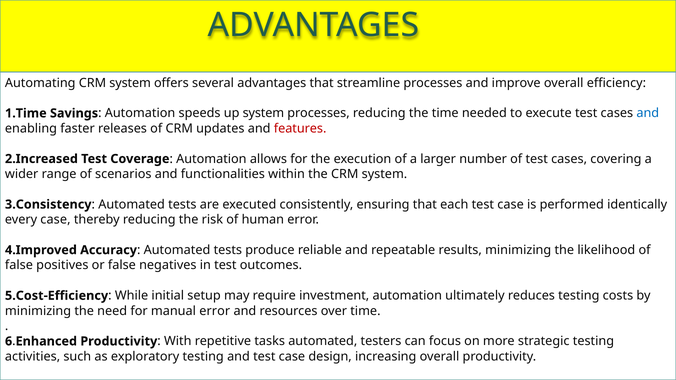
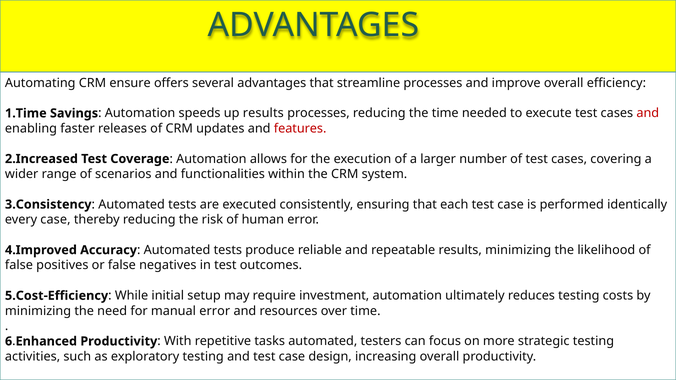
Automating CRM system: system -> ensure
up system: system -> results
and at (648, 113) colour: blue -> red
